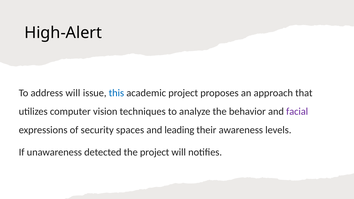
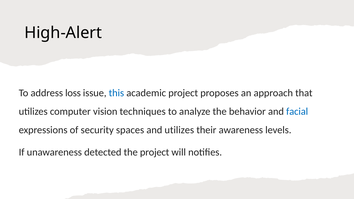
address will: will -> loss
facial colour: purple -> blue
and leading: leading -> utilizes
